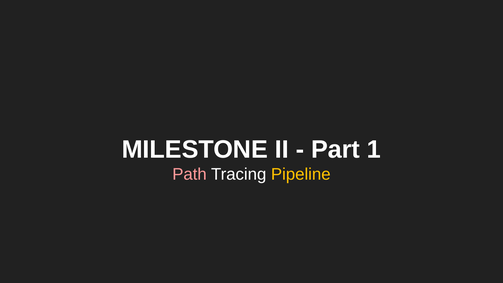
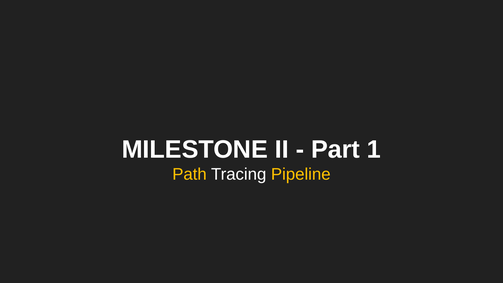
Path colour: pink -> yellow
